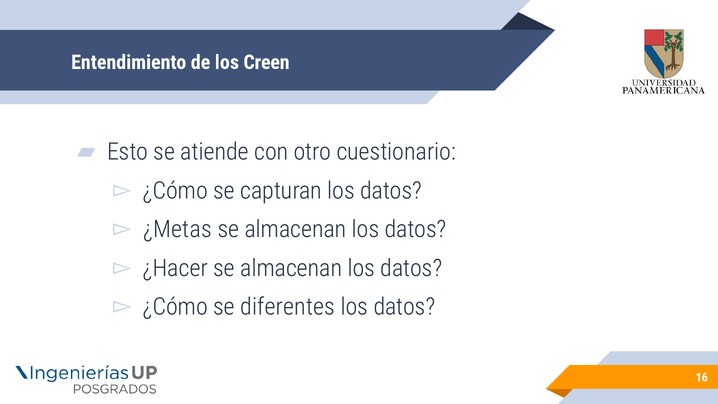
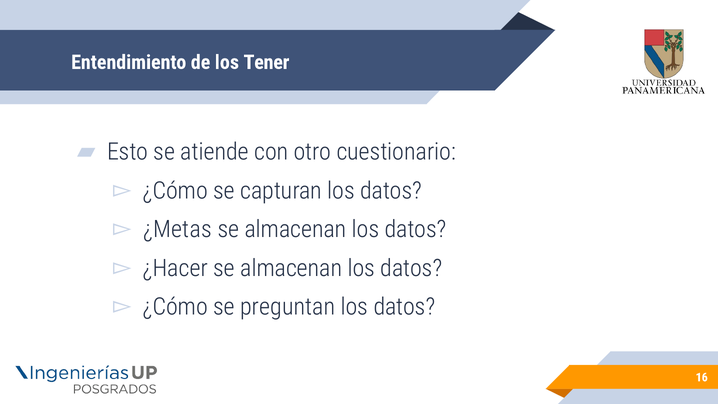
Creen: Creen -> Tener
diferentes: diferentes -> preguntan
